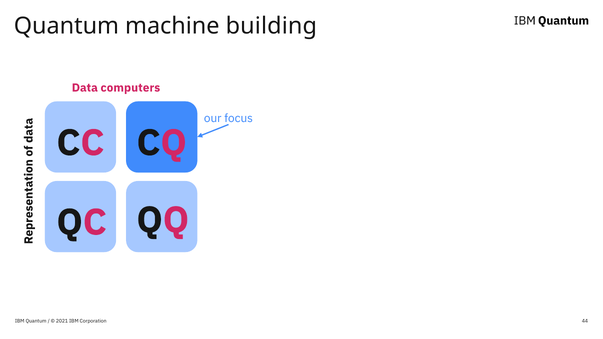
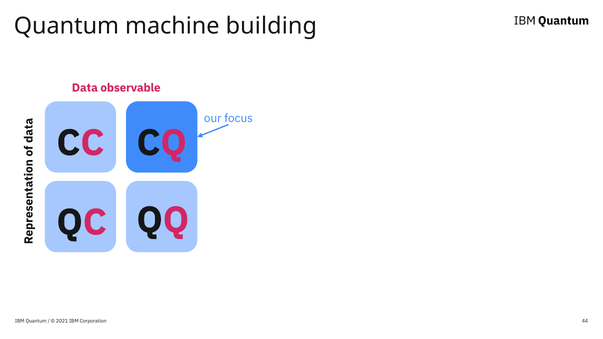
computers: computers -> observable
